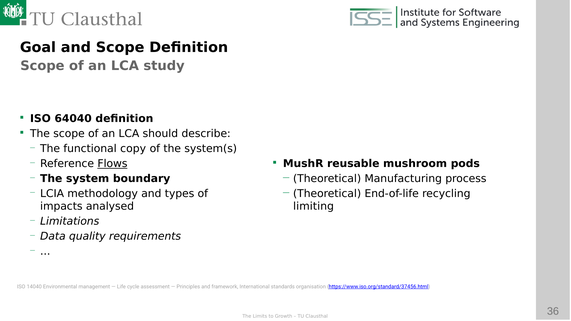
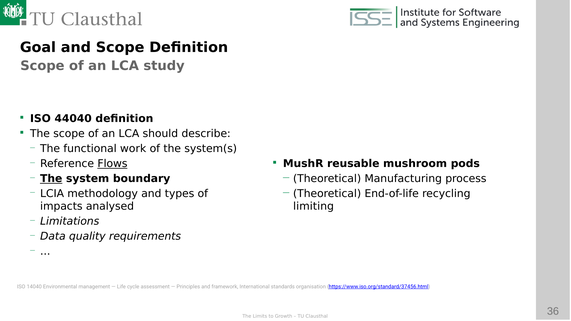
64040: 64040 -> 44040
copy: copy -> work
The at (51, 179) underline: none -> present
